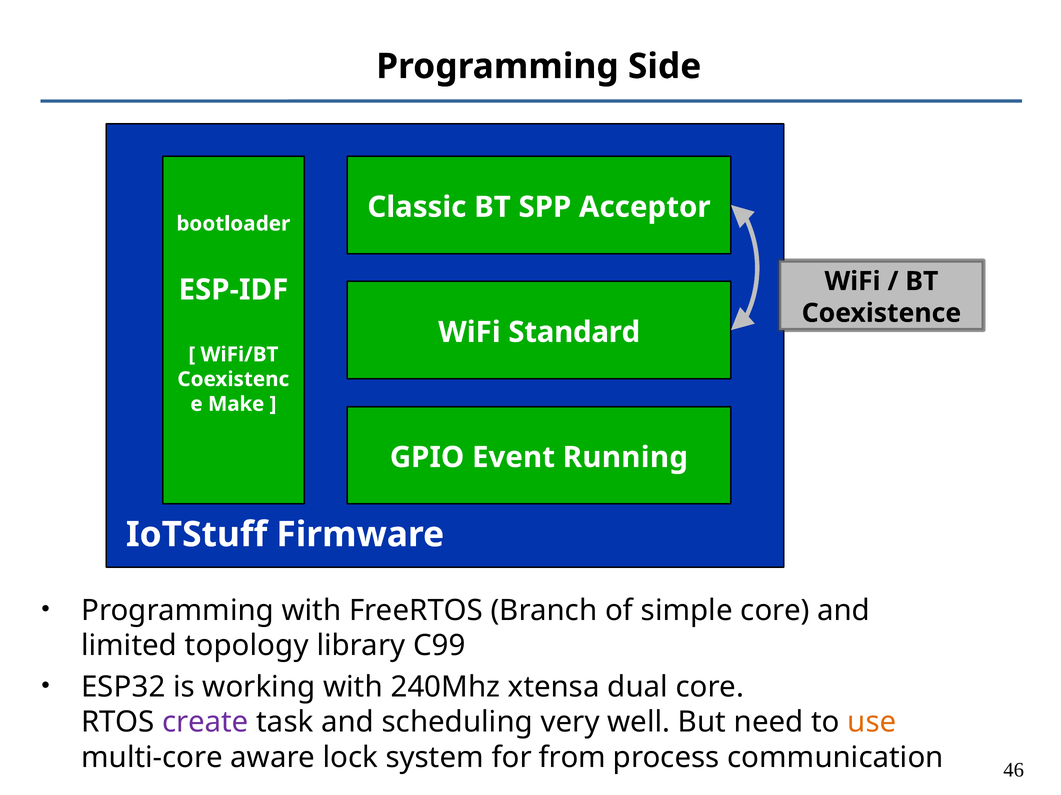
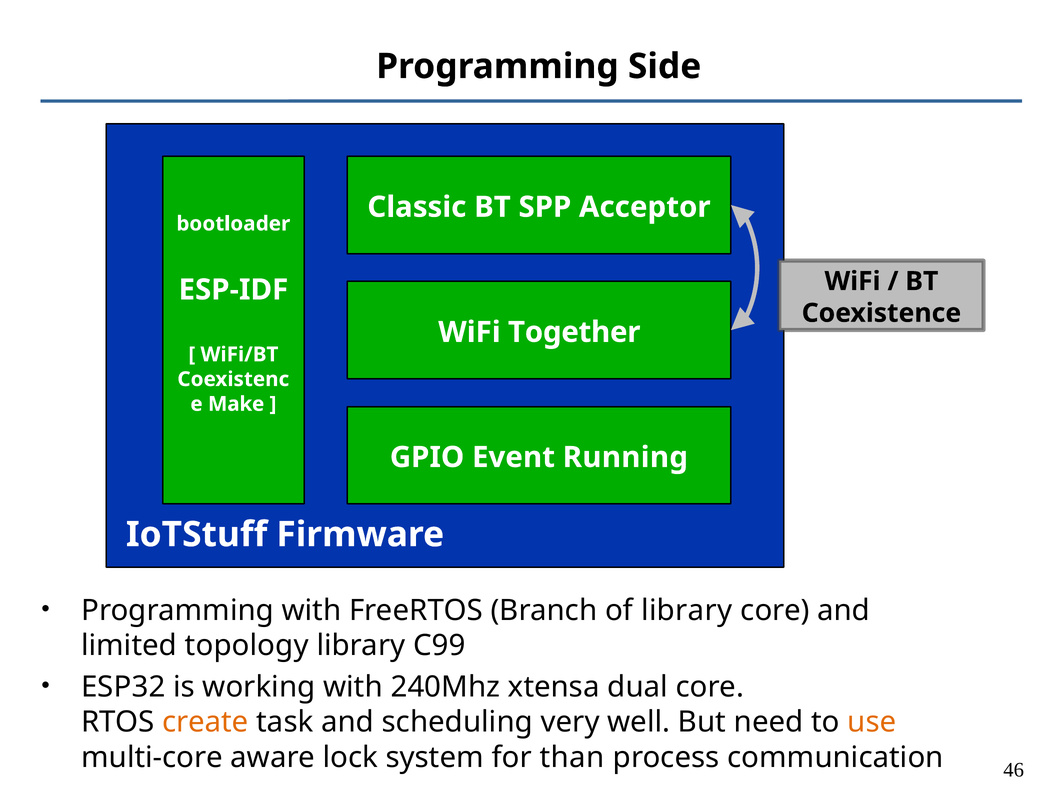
Standard: Standard -> Together
of simple: simple -> library
create colour: purple -> orange
from: from -> than
